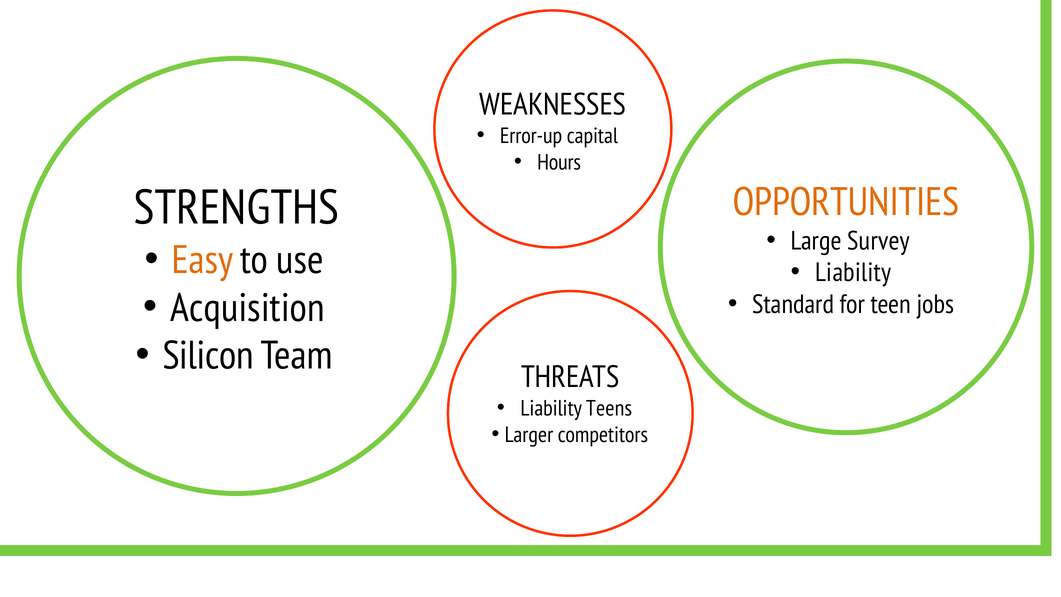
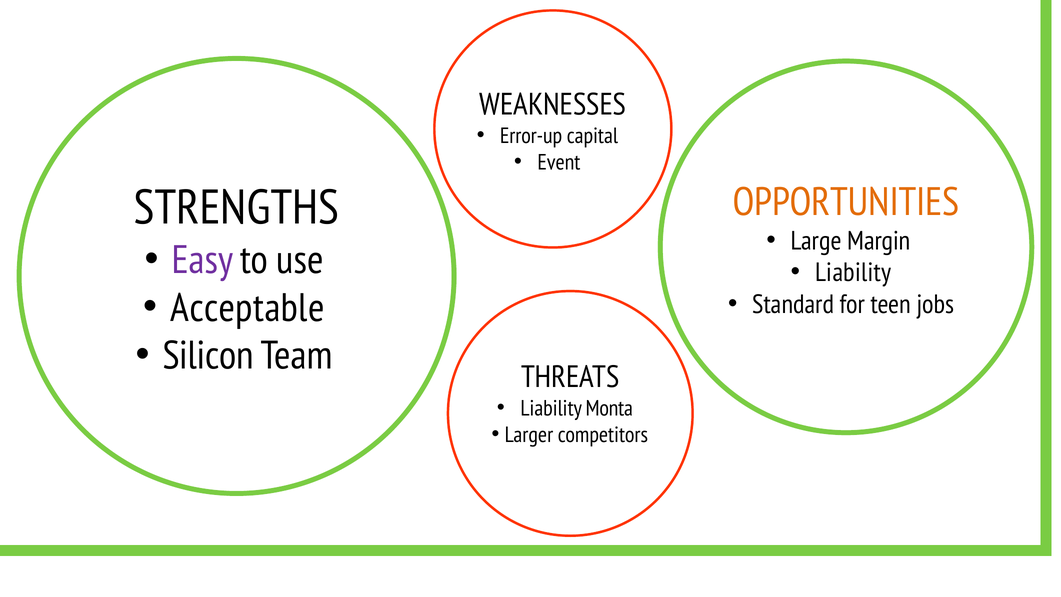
Hours: Hours -> Event
Survey: Survey -> Margin
Easy colour: orange -> purple
Acquisition: Acquisition -> Acceptable
Teens: Teens -> Monta
